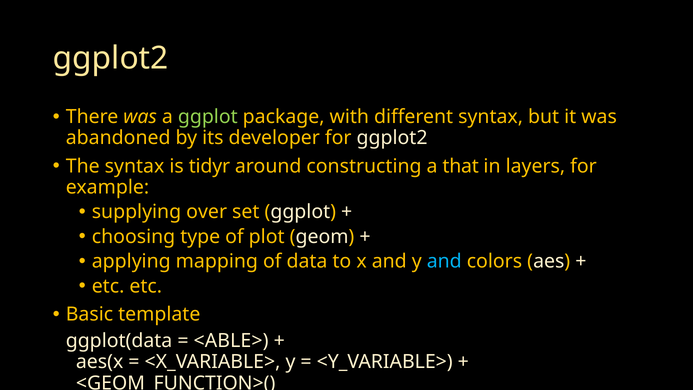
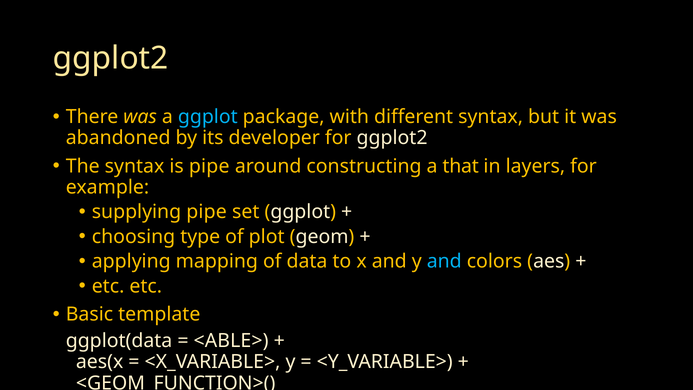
ggplot at (208, 117) colour: light green -> light blue
is tidyr: tidyr -> pipe
supplying over: over -> pipe
